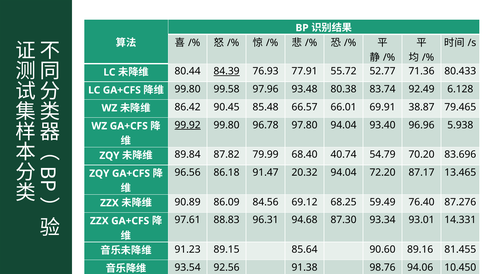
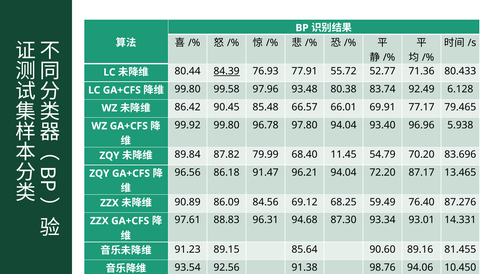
38.87: 38.87 -> 77.17
99.92 underline: present -> none
40.74: 40.74 -> 11.45
20.32: 20.32 -> 96.21
